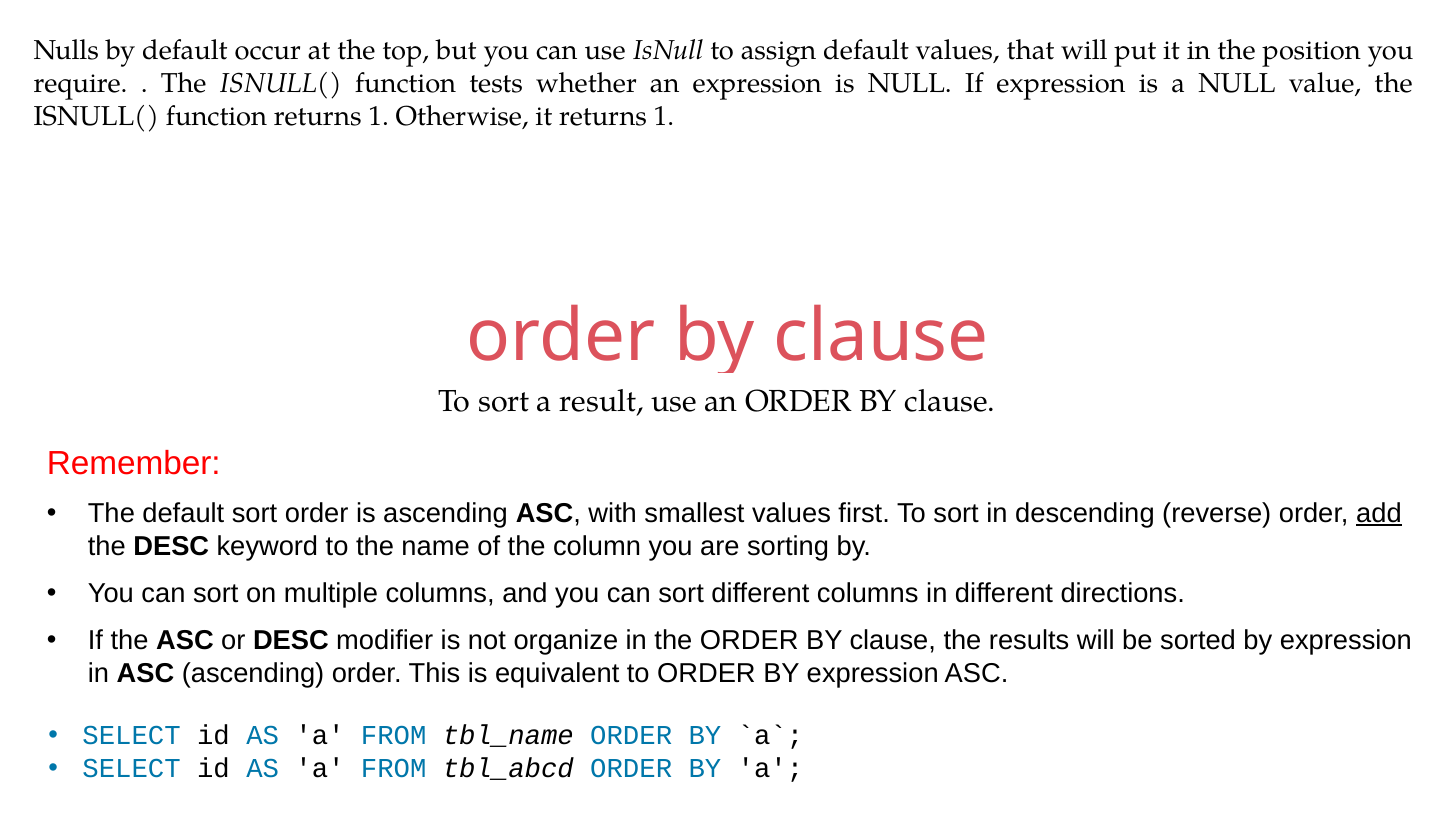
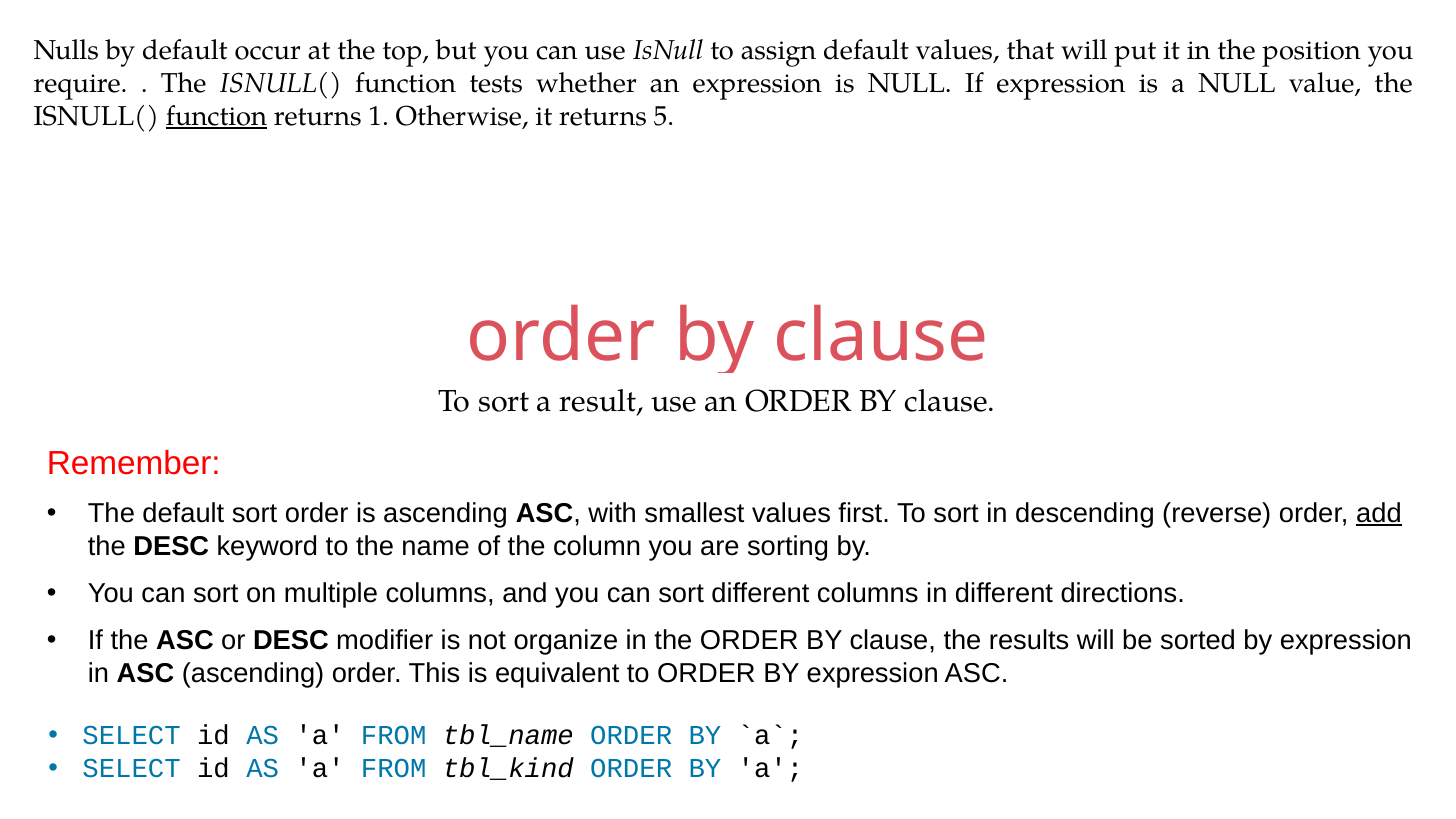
function at (216, 116) underline: none -> present
it returns 1: 1 -> 5
tbl_abcd: tbl_abcd -> tbl_kind
